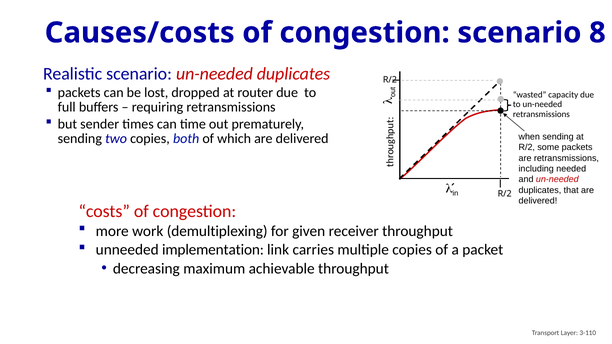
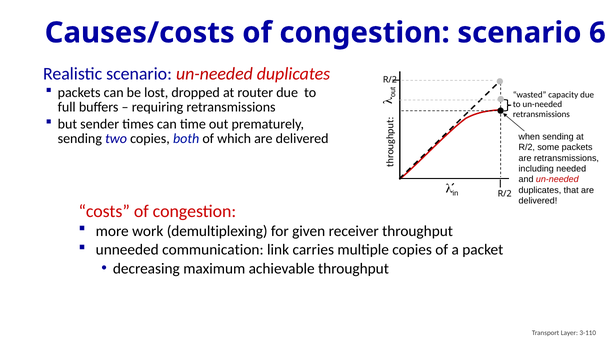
8: 8 -> 6
implementation: implementation -> communication
